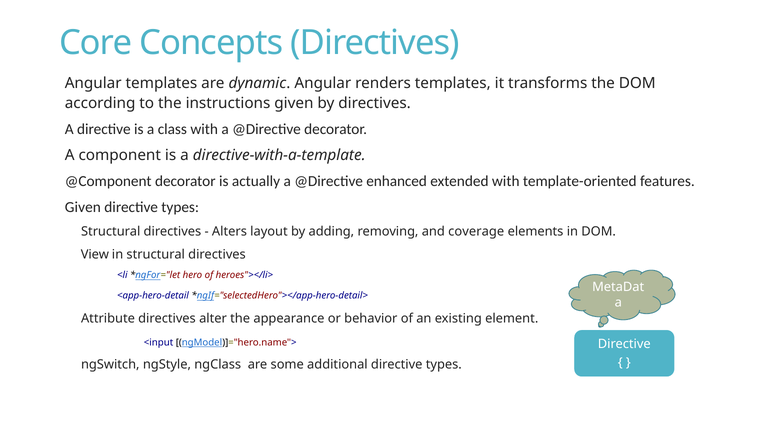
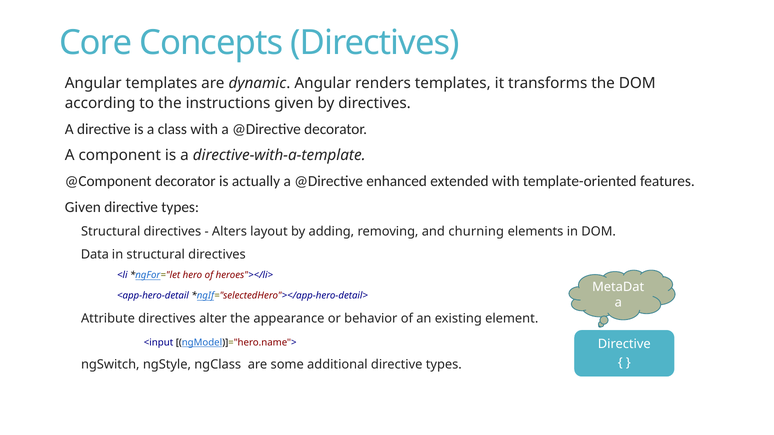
coverage: coverage -> churning
View: View -> Data
